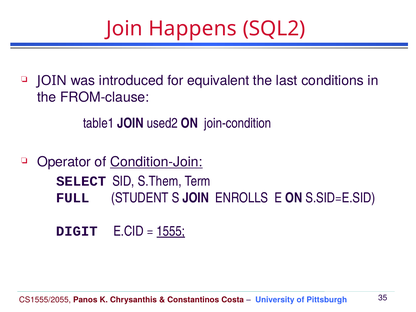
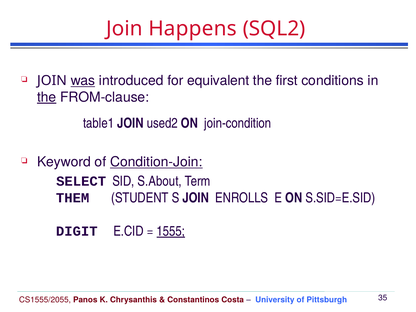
was underline: none -> present
last: last -> first
the at (47, 97) underline: none -> present
Operator: Operator -> Keyword
S.Them: S.Them -> S.About
FULL: FULL -> THEM
